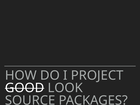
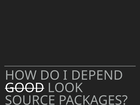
PROJECT: PROJECT -> DEPEND
